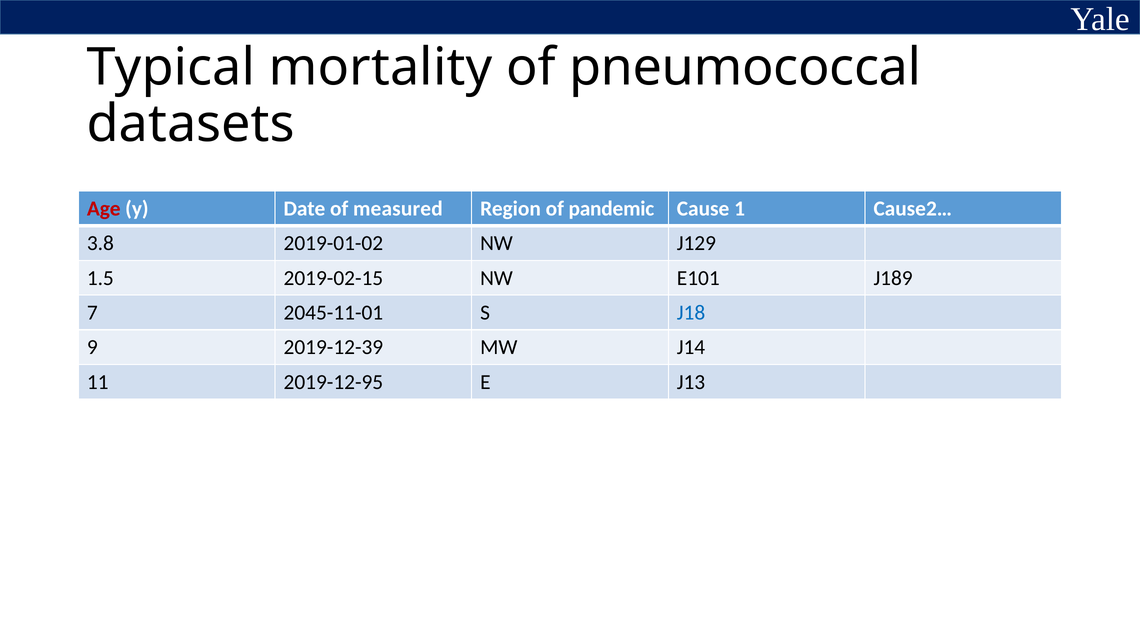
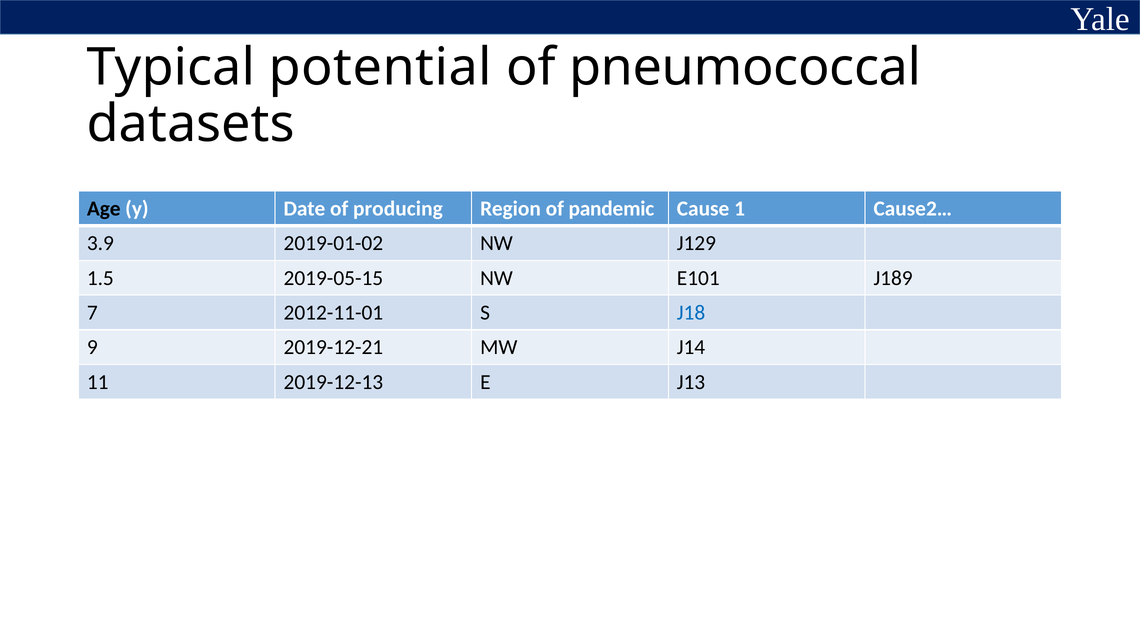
mortality: mortality -> potential
Age colour: red -> black
measured: measured -> producing
3.8: 3.8 -> 3.9
2019-02-15: 2019-02-15 -> 2019-05-15
2045-11-01: 2045-11-01 -> 2012-11-01
2019-12-39: 2019-12-39 -> 2019-12-21
2019-12-95: 2019-12-95 -> 2019-12-13
